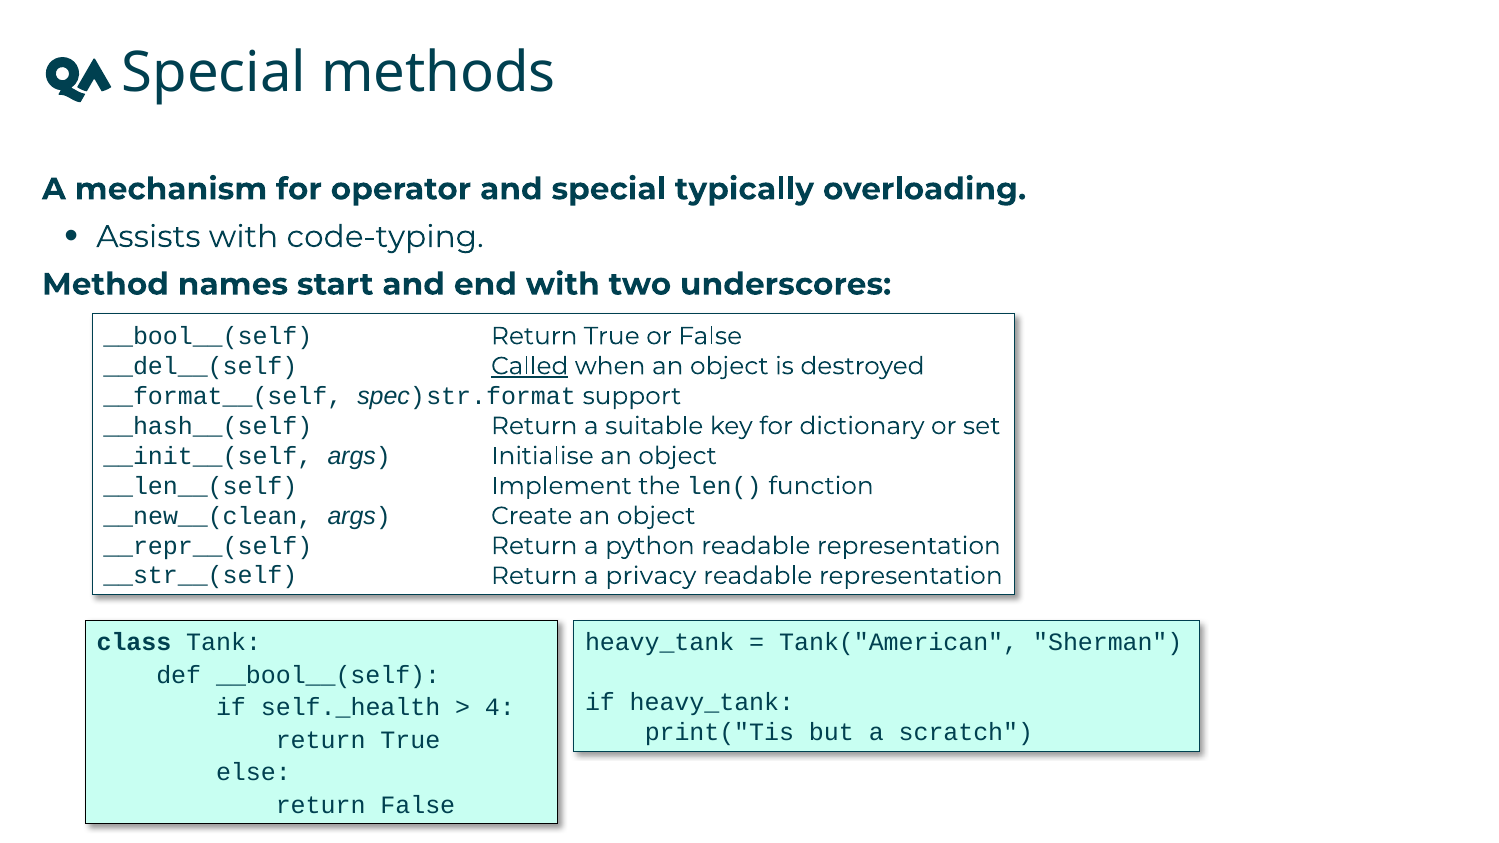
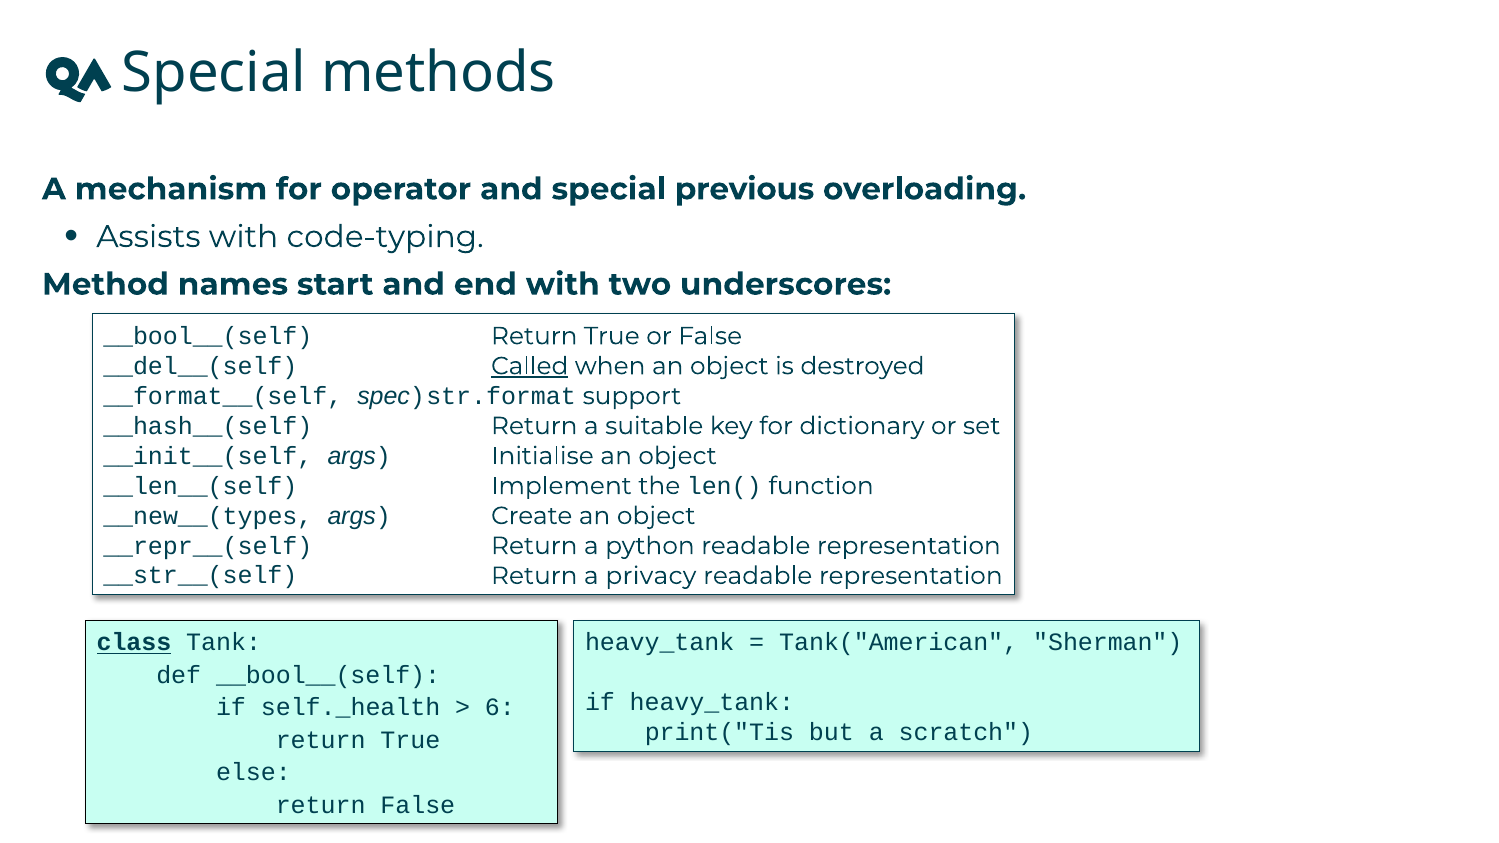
typically: typically -> previous
__new__(clean: __new__(clean -> __new__(types
class underline: none -> present
4: 4 -> 6
